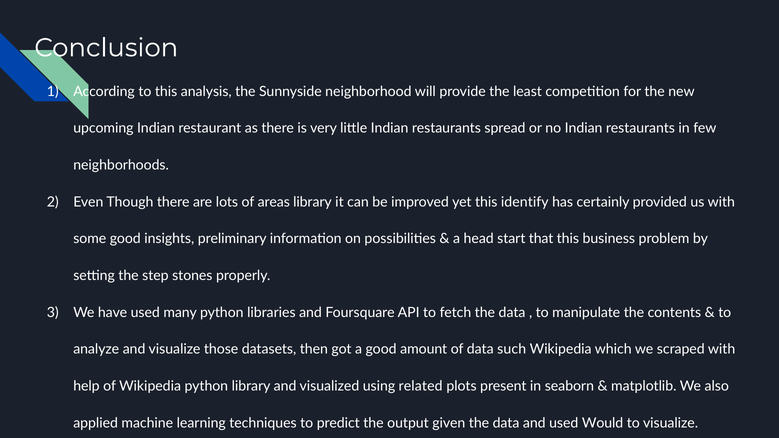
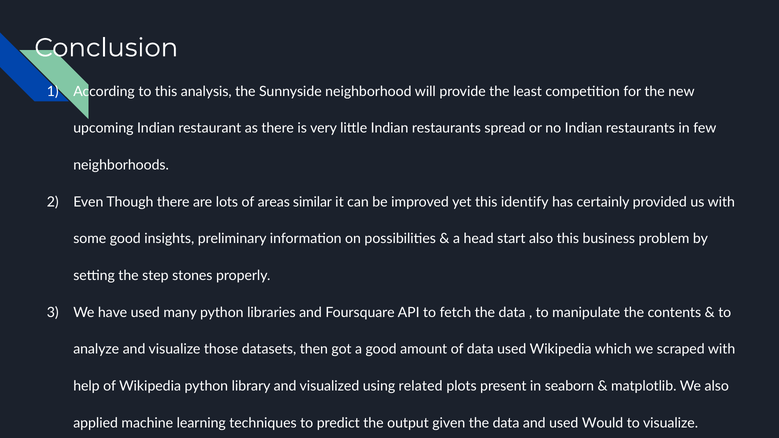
areas library: library -> similar
start that: that -> also
data such: such -> used
